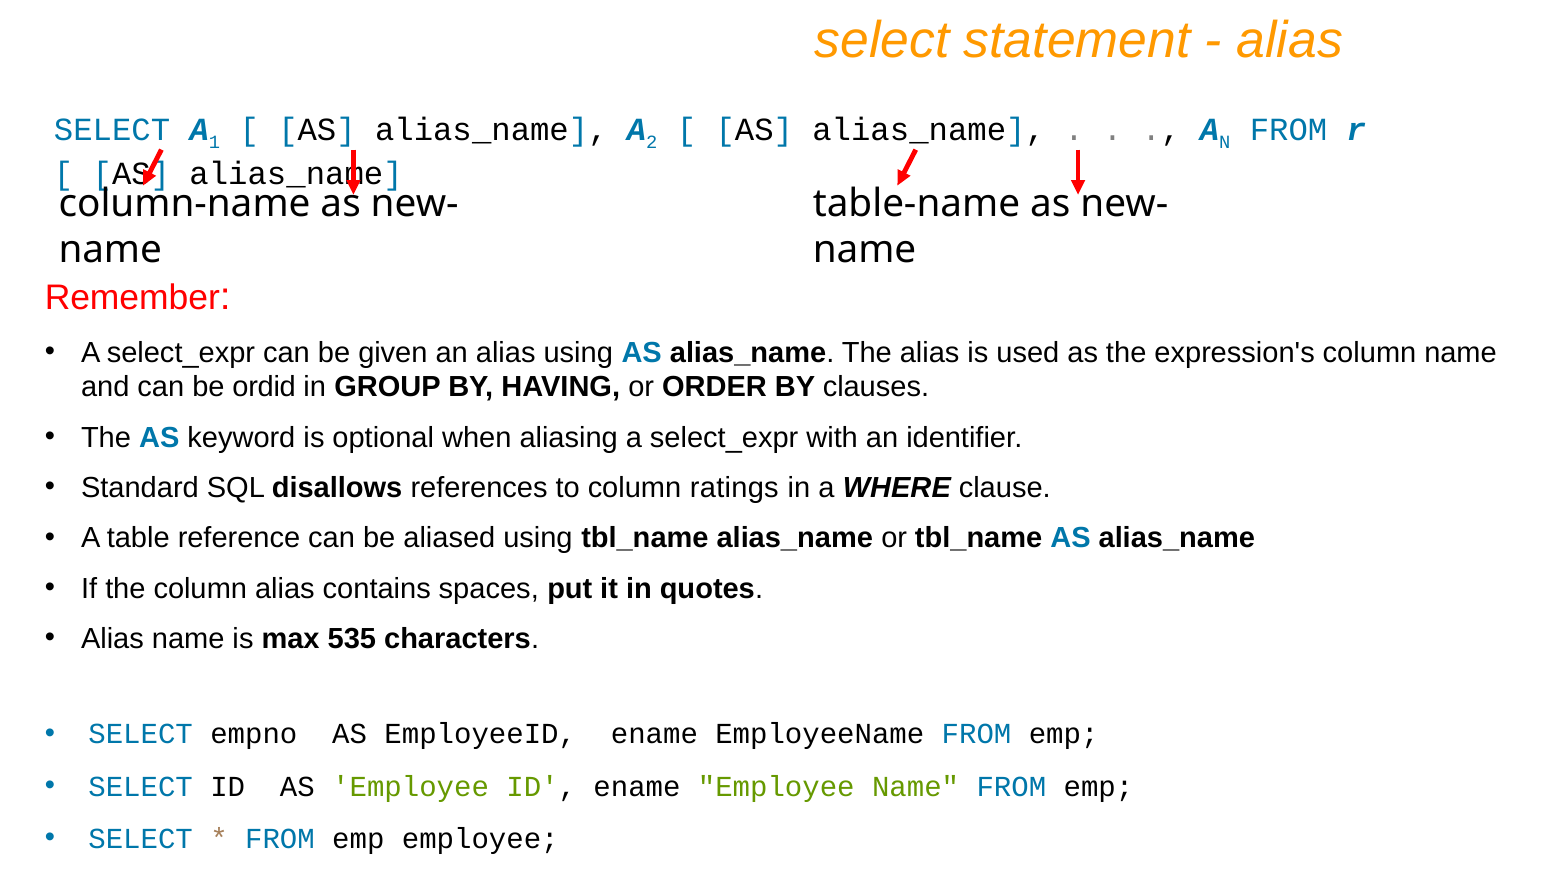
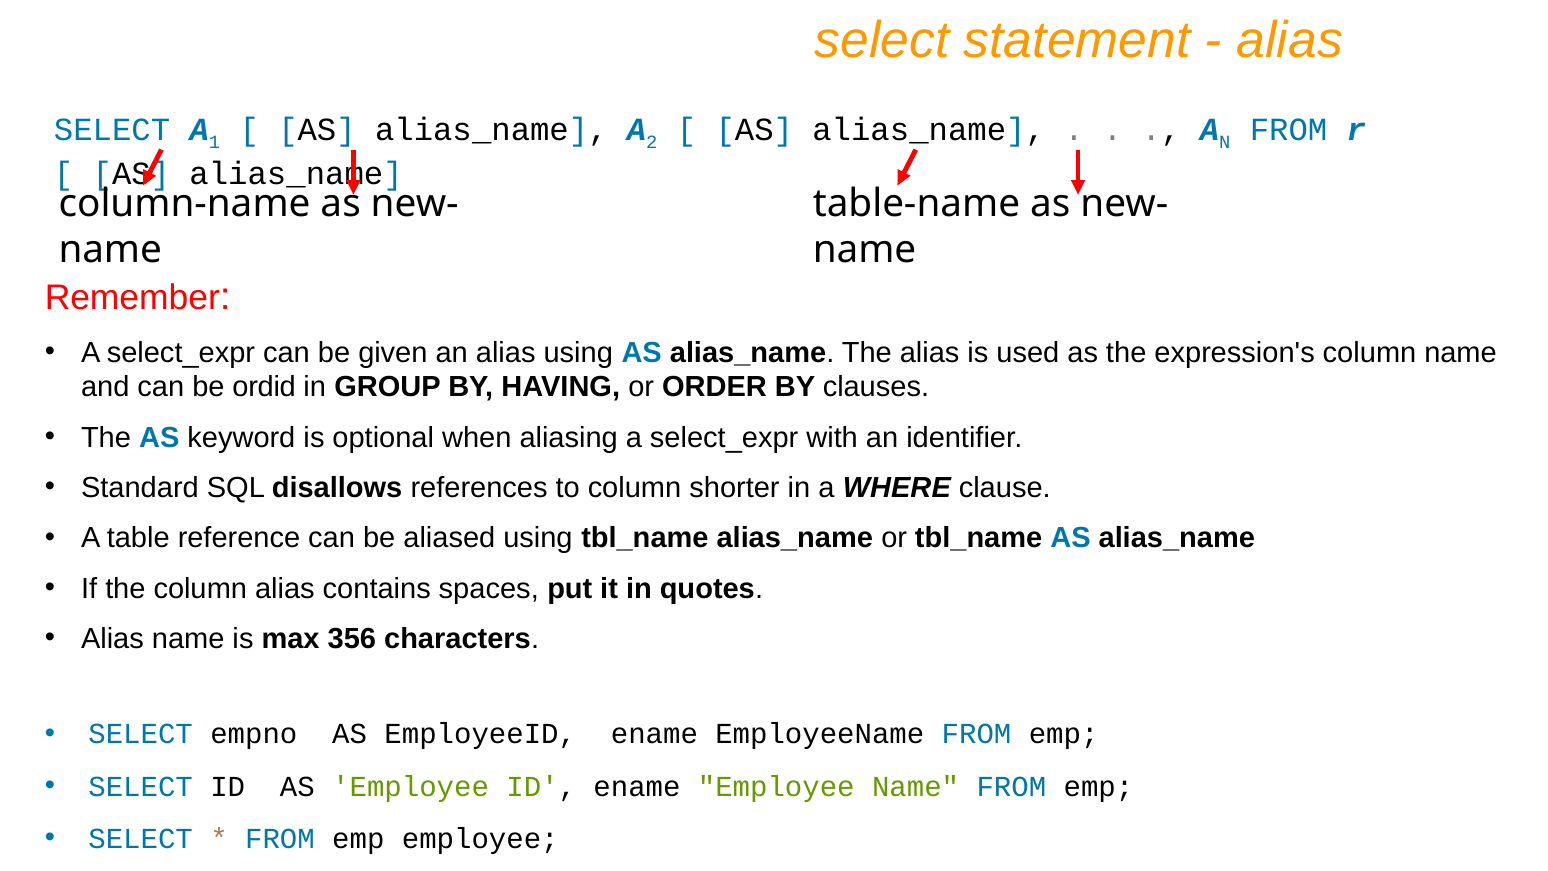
ratings: ratings -> shorter
535: 535 -> 356
